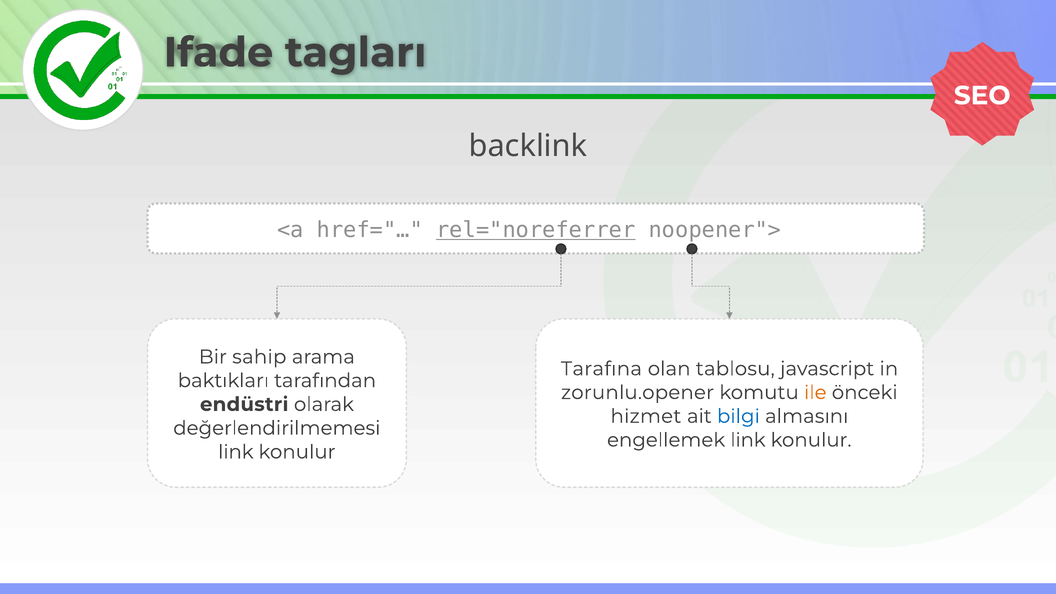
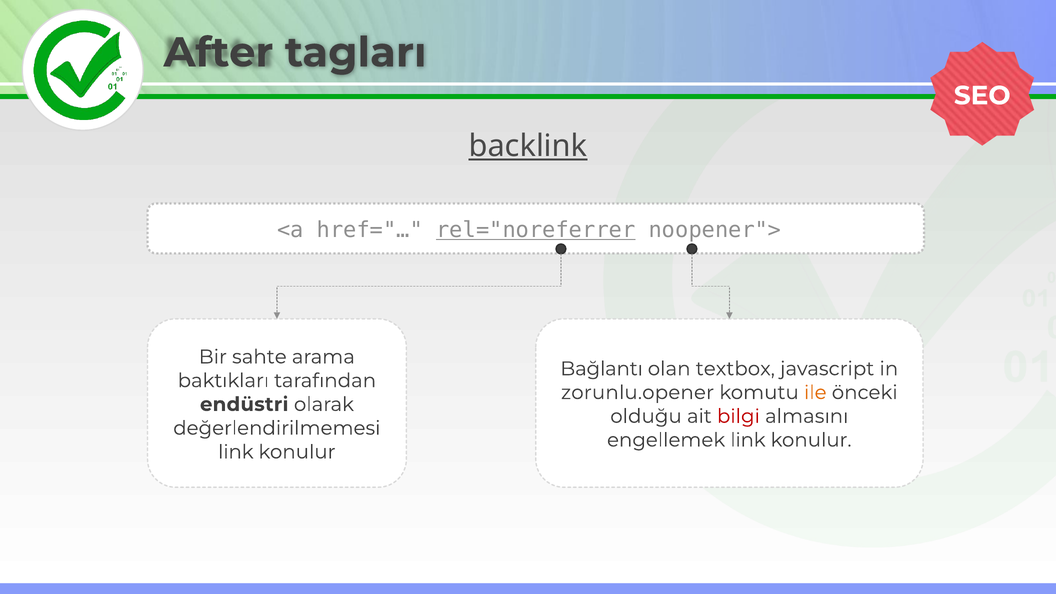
Ifade: Ifade -> After
backlink underline: none -> present
sahip: sahip -> sahte
Tarafına: Tarafına -> Bağlantı
tablosu: tablosu -> textbox
hizmet: hizmet -> olduğu
bilgi colour: blue -> red
